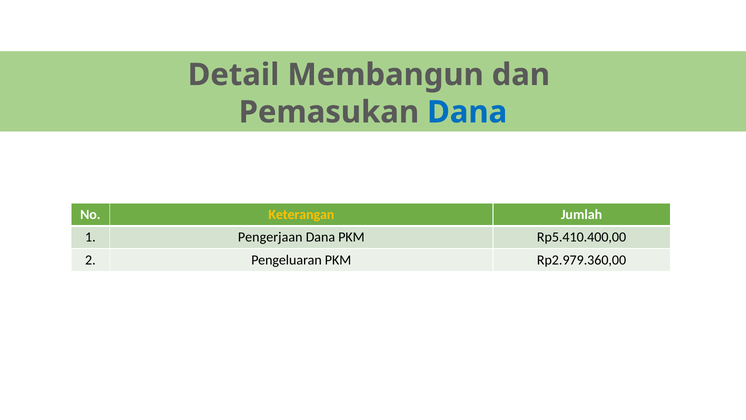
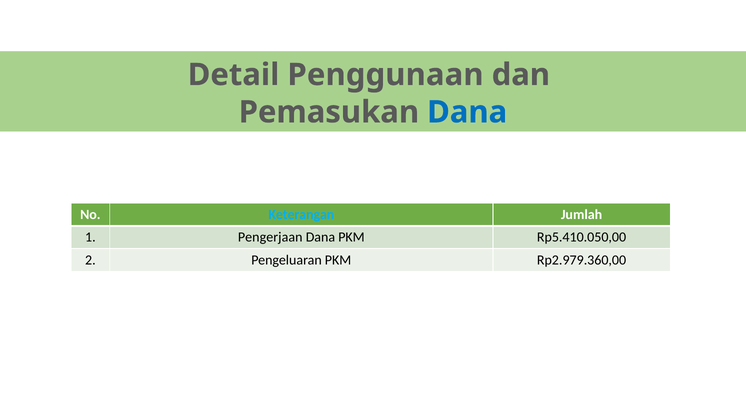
Membangun: Membangun -> Penggunaan
Keterangan colour: yellow -> light blue
Rp5.410.400,00: Rp5.410.400,00 -> Rp5.410.050,00
